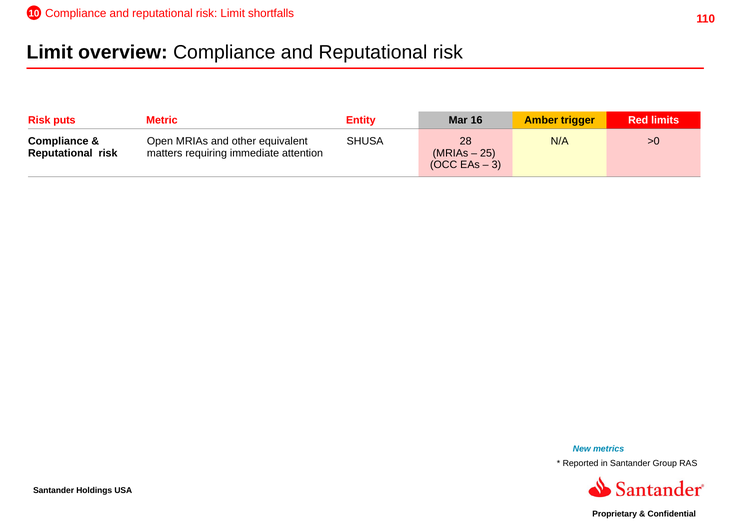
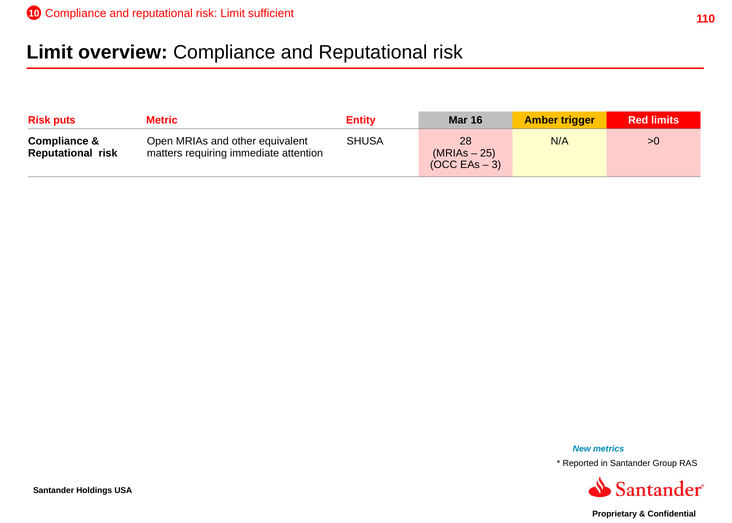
shortfalls: shortfalls -> sufficient
